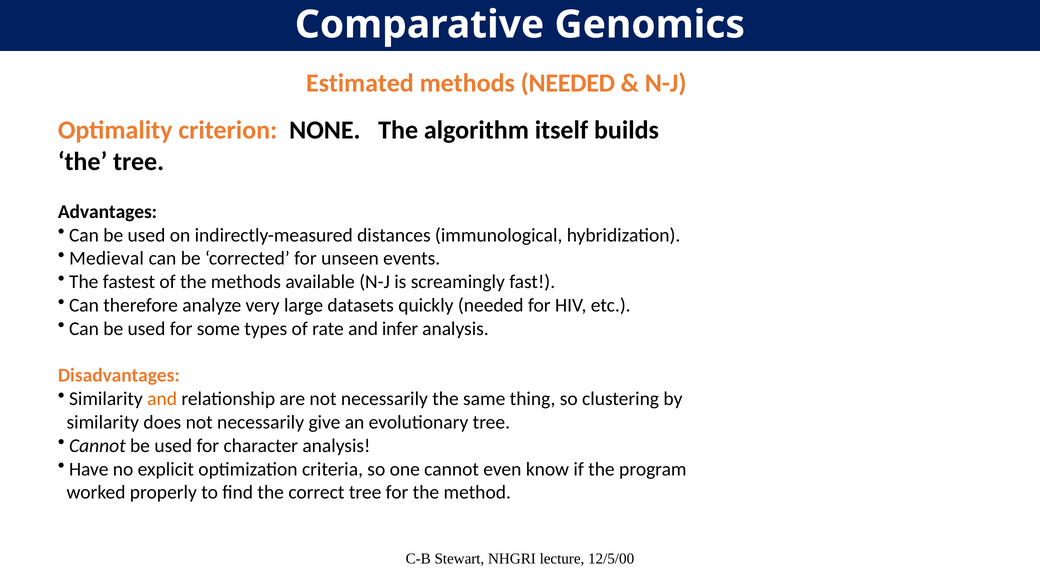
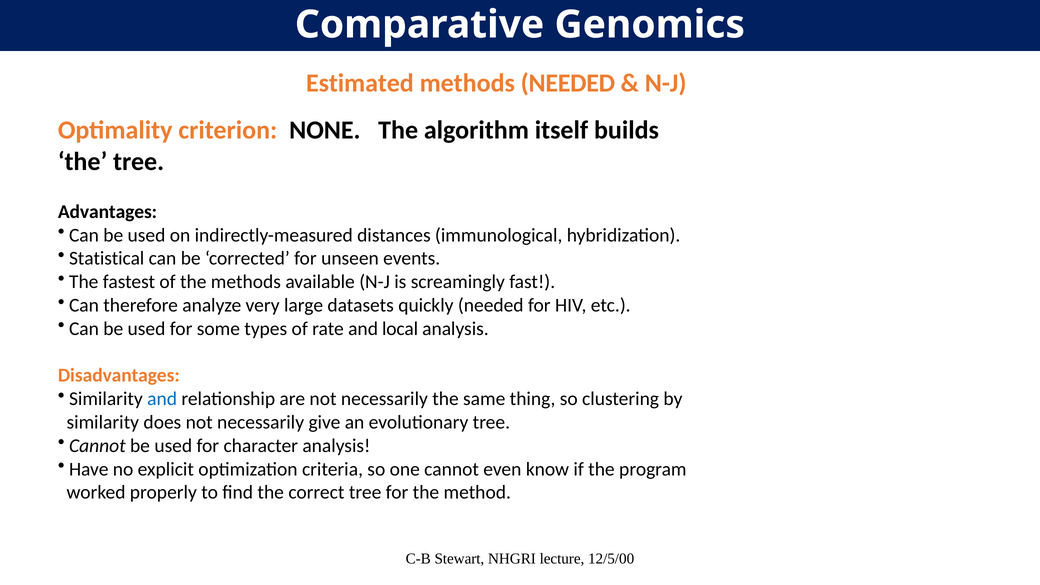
Medieval: Medieval -> Statistical
infer: infer -> local
and at (162, 399) colour: orange -> blue
